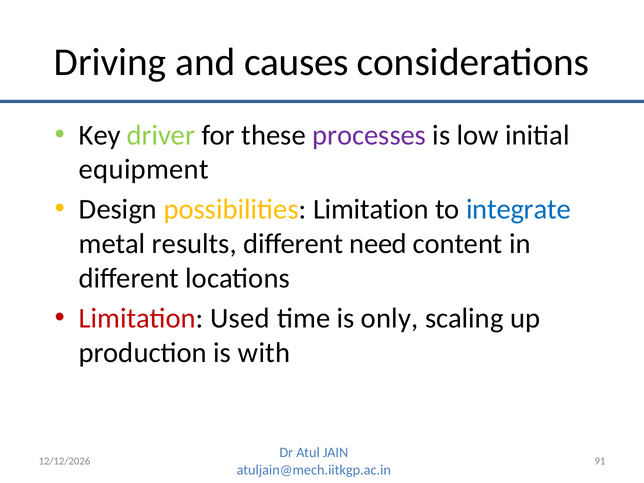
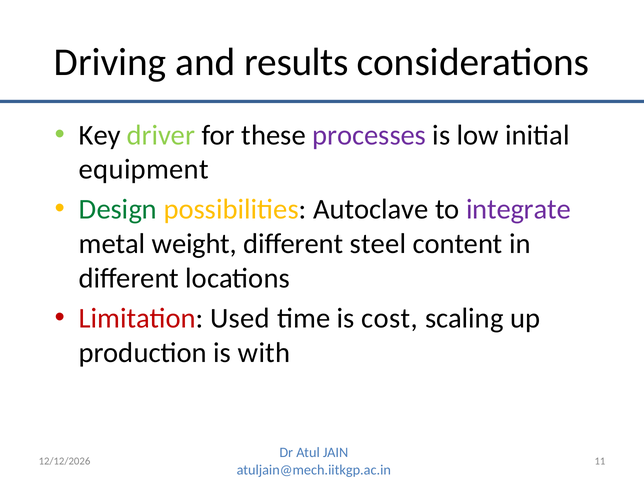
causes: causes -> results
Design colour: black -> green
possibilities Limitation: Limitation -> Autoclave
integrate colour: blue -> purple
results: results -> weight
need: need -> steel
only: only -> cost
91: 91 -> 11
